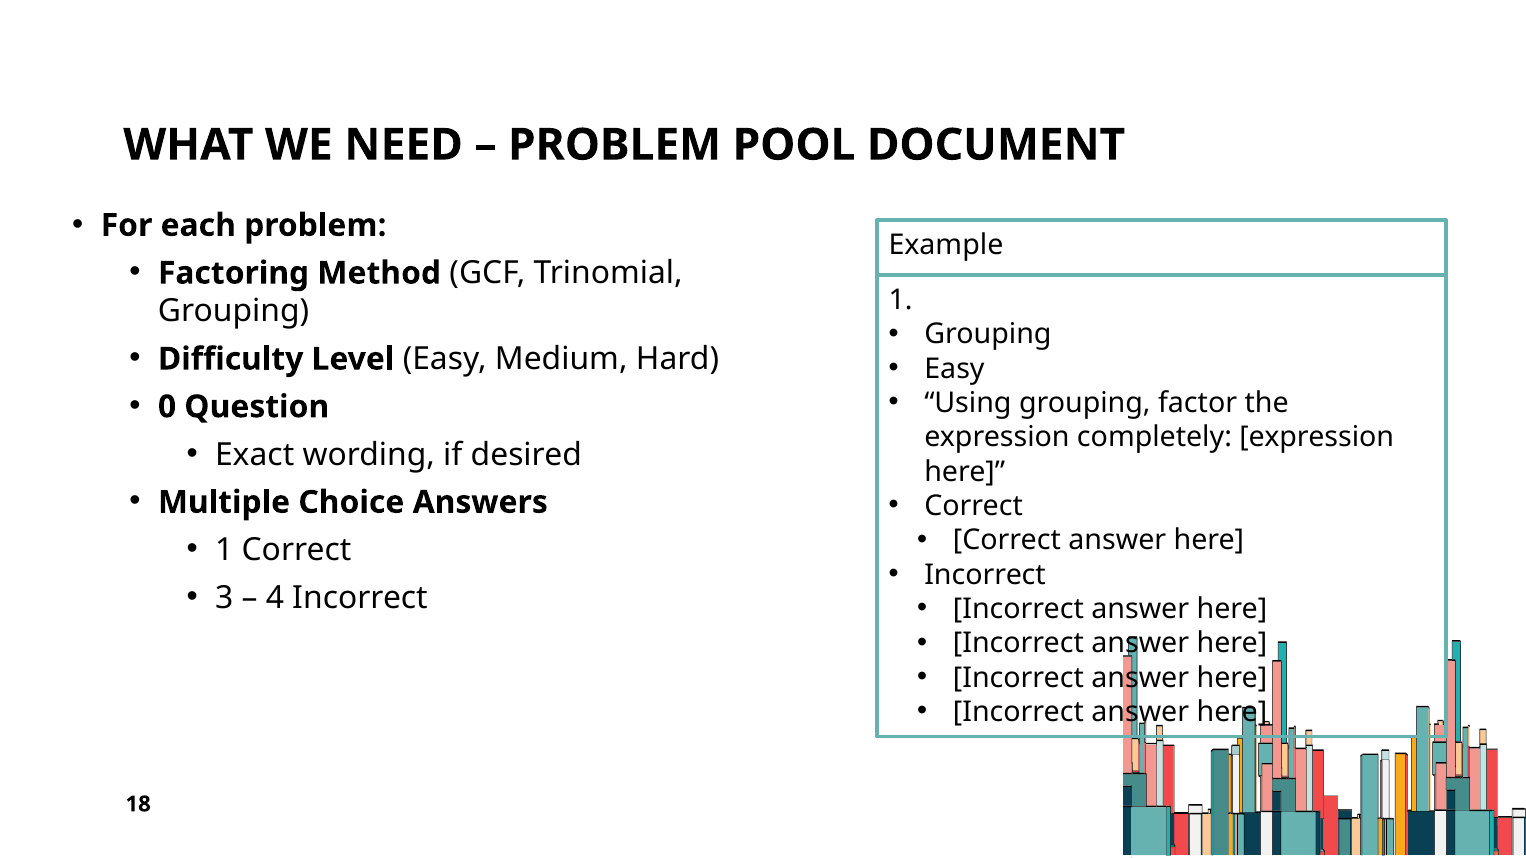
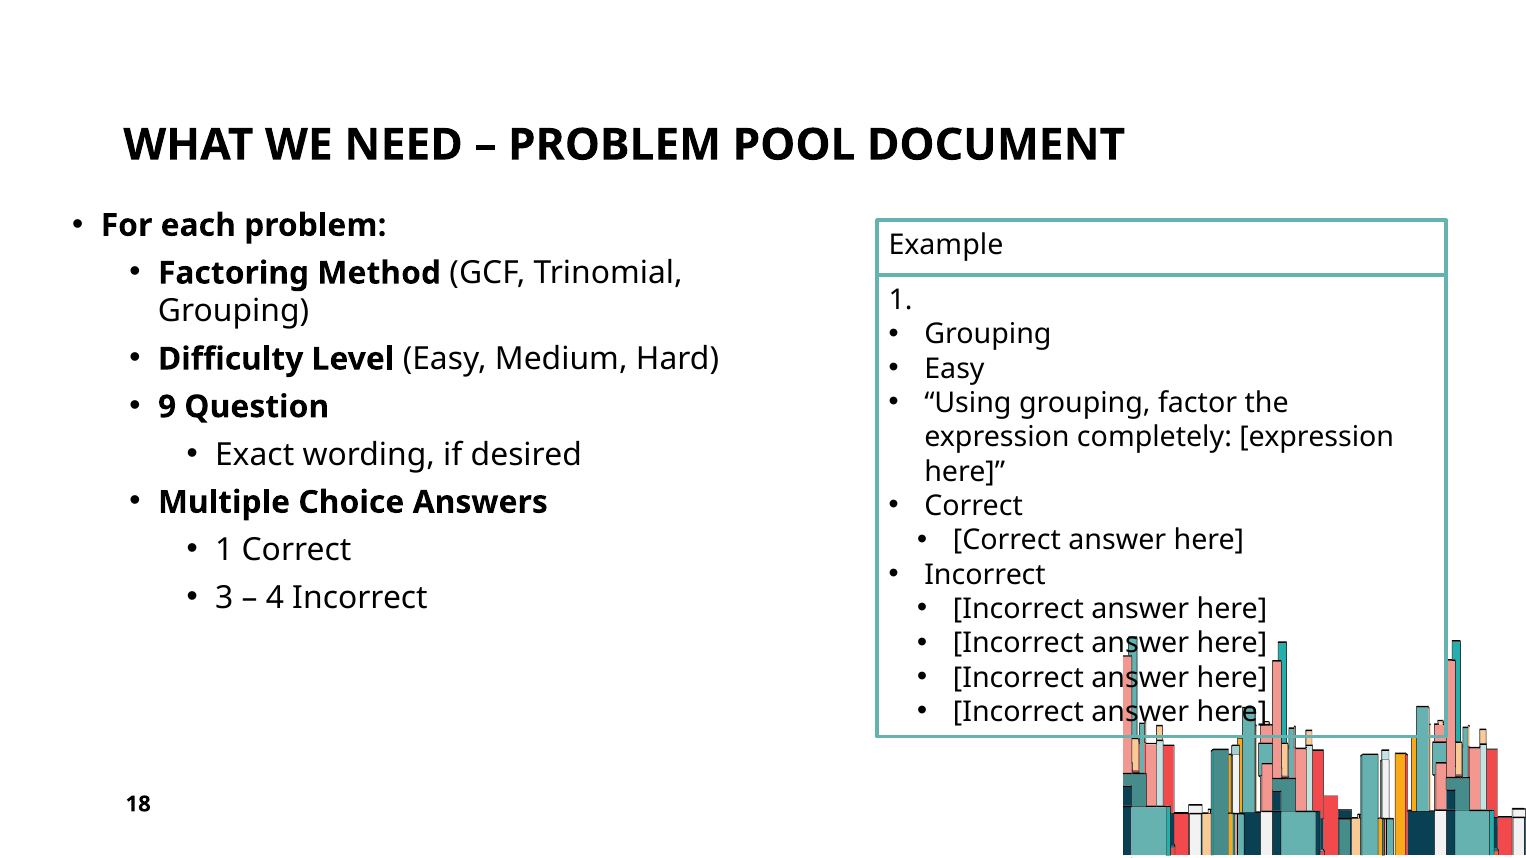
0: 0 -> 9
